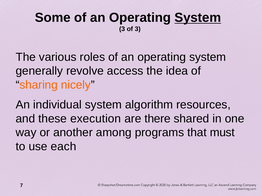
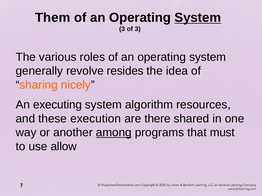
Some: Some -> Them
access: access -> resides
individual: individual -> executing
among underline: none -> present
each: each -> allow
